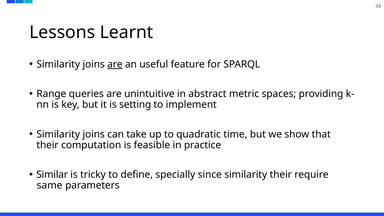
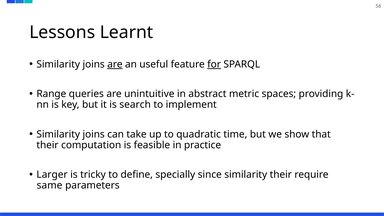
for underline: none -> present
setting: setting -> search
Similar: Similar -> Larger
